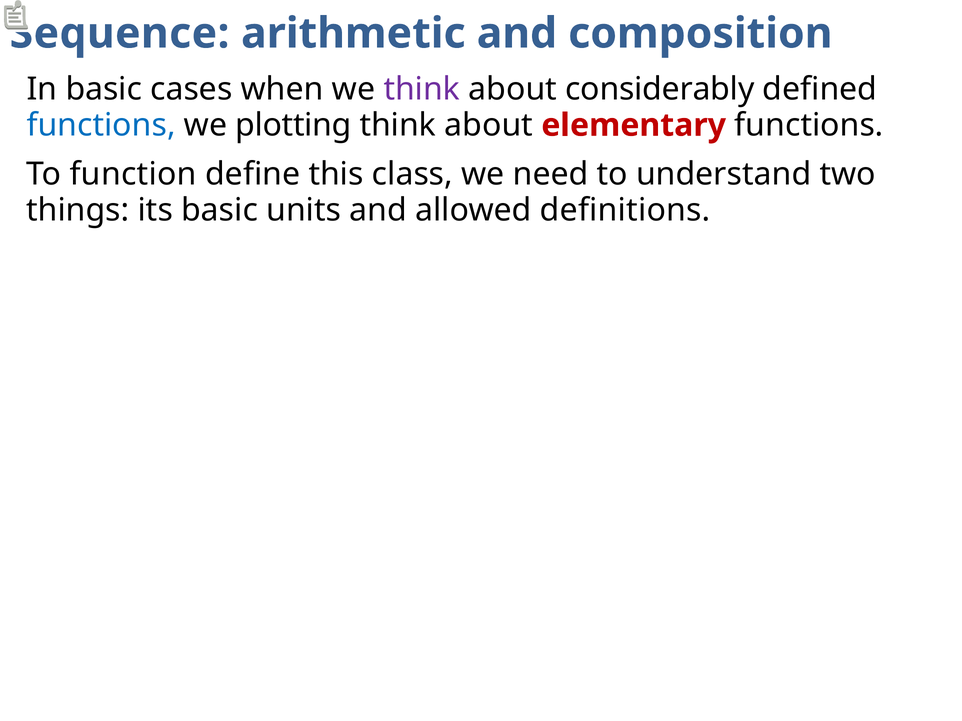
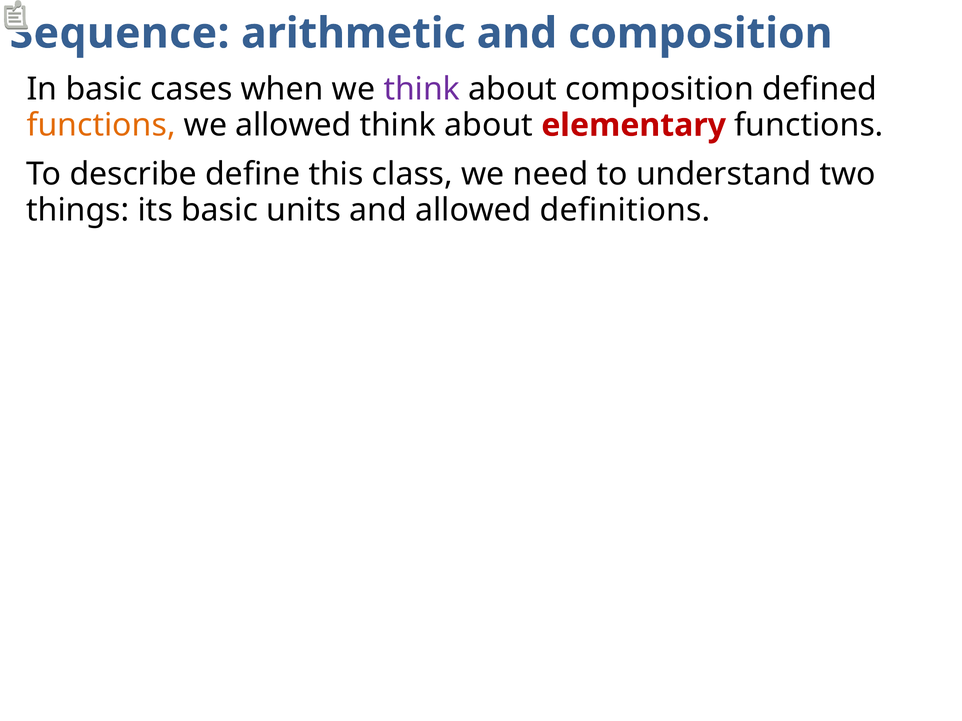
about considerably: considerably -> composition
functions at (101, 125) colour: blue -> orange
we plotting: plotting -> allowed
function: function -> describe
